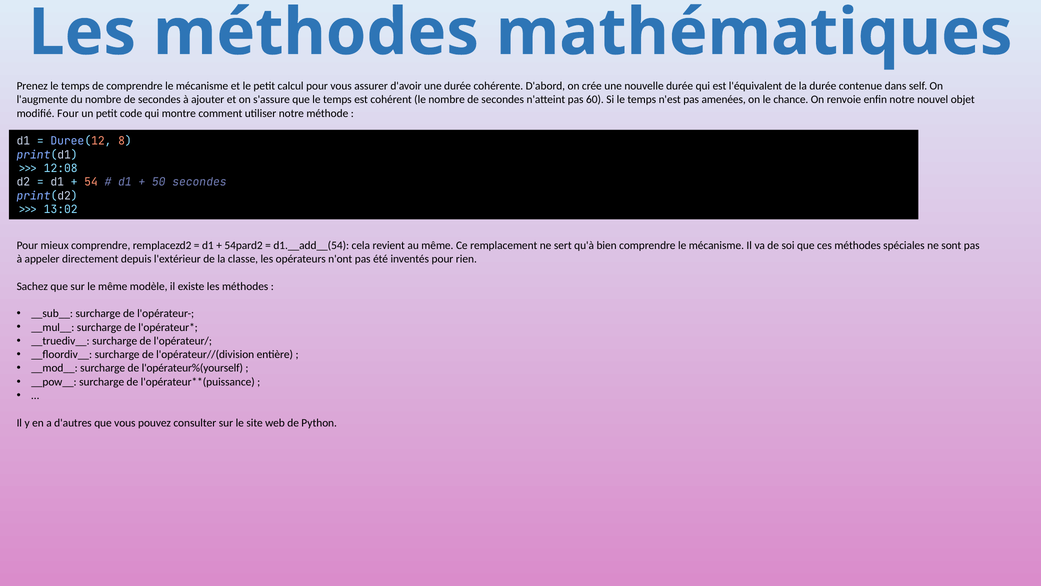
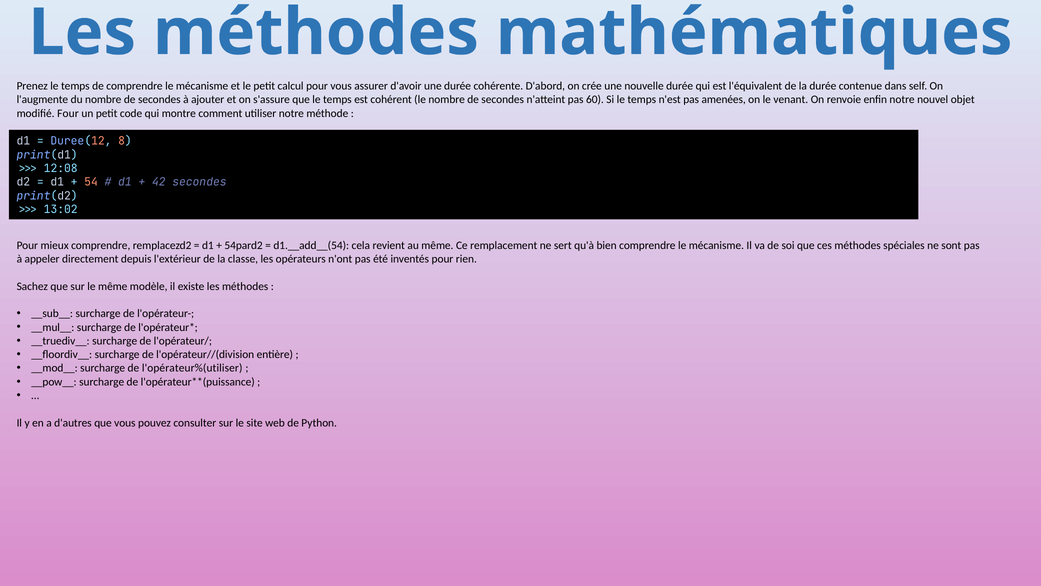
chance: chance -> venant
50: 50 -> 42
l'opérateur%(yourself: l'opérateur%(yourself -> l'opérateur%(utiliser
